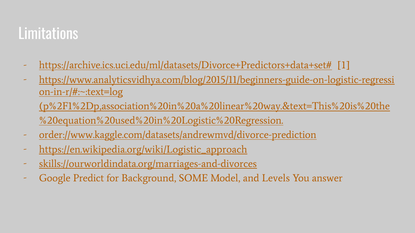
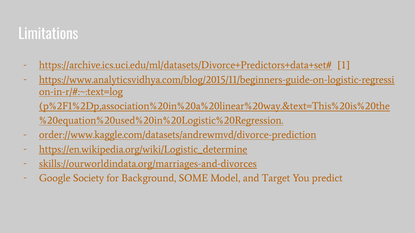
https://en.wikipedia.org/wiki/Logistic_approach: https://en.wikipedia.org/wiki/Logistic_approach -> https://en.wikipedia.org/wiki/Logistic_determine
Predict: Predict -> Society
Levels: Levels -> Target
answer: answer -> predict
